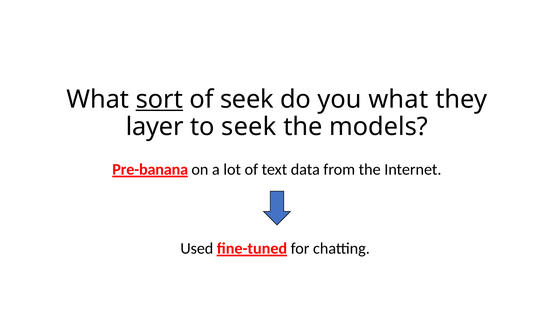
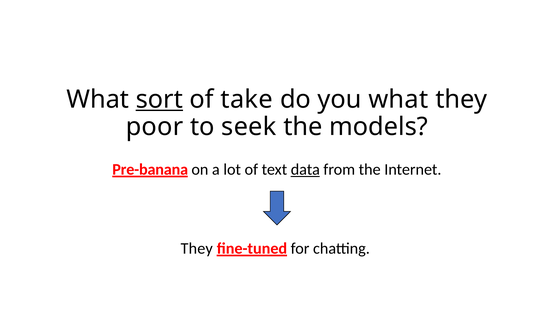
of seek: seek -> take
layer: layer -> poor
data underline: none -> present
Used at (197, 248): Used -> They
